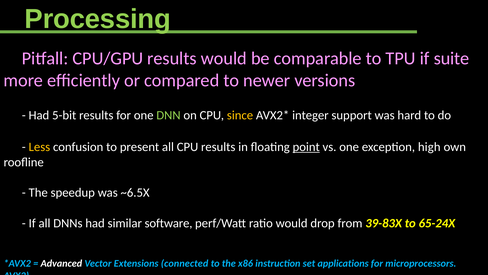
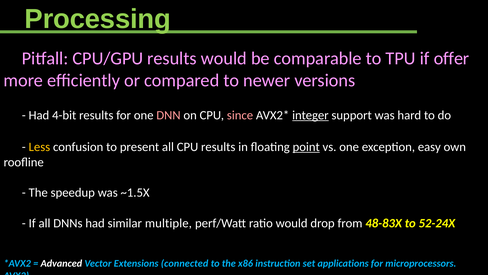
suite: suite -> offer
5-bit: 5-bit -> 4-bit
DNN colour: light green -> pink
since colour: yellow -> pink
integer underline: none -> present
high: high -> easy
~6.5X: ~6.5X -> ~1.5X
software: software -> multiple
39-83X: 39-83X -> 48-83X
65-24X: 65-24X -> 52-24X
